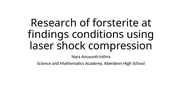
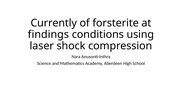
Research: Research -> Currently
